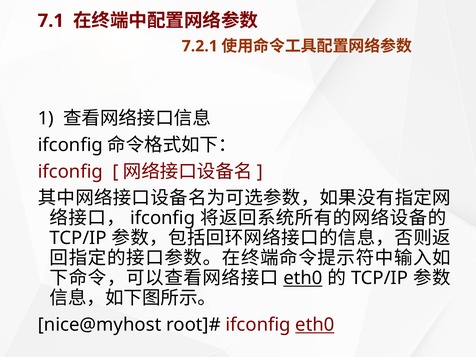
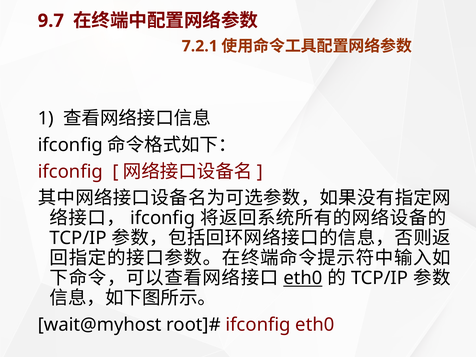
7.1: 7.1 -> 9.7
nice@myhost: nice@myhost -> wait@myhost
eth0 at (315, 325) underline: present -> none
